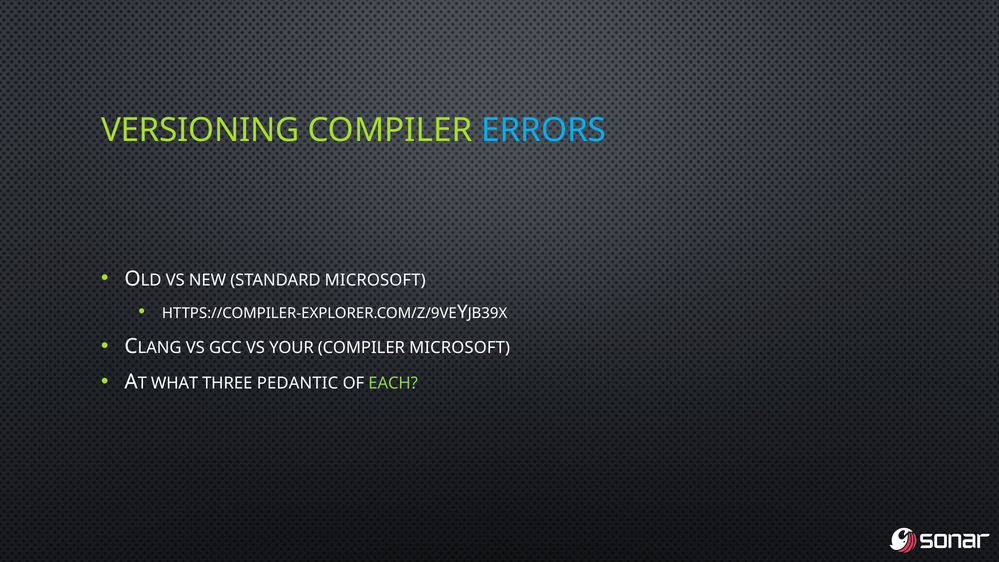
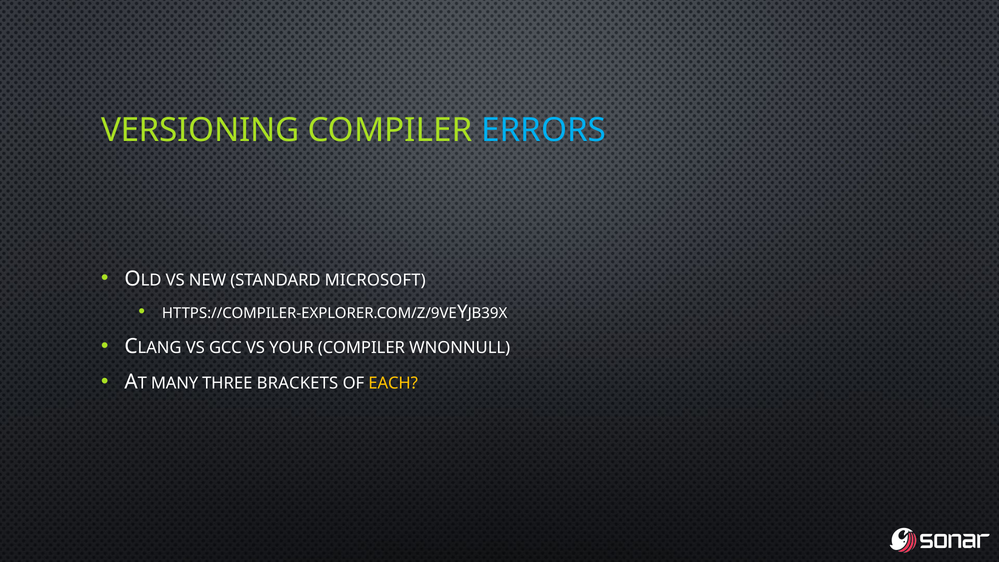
COMPILER MICROSOFT: MICROSOFT -> WNONNULL
WHAT: WHAT -> MANY
PEDANTIC: PEDANTIC -> BRACKETS
EACH colour: light green -> yellow
